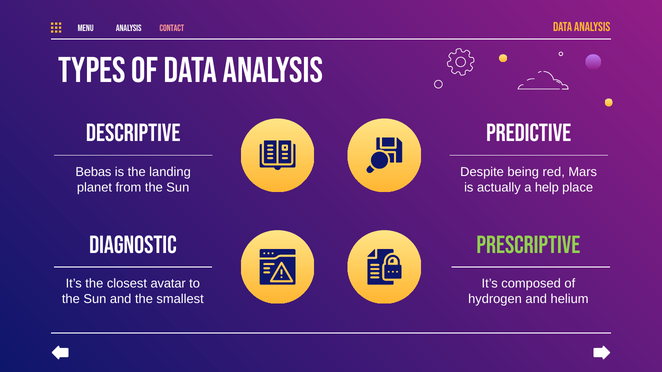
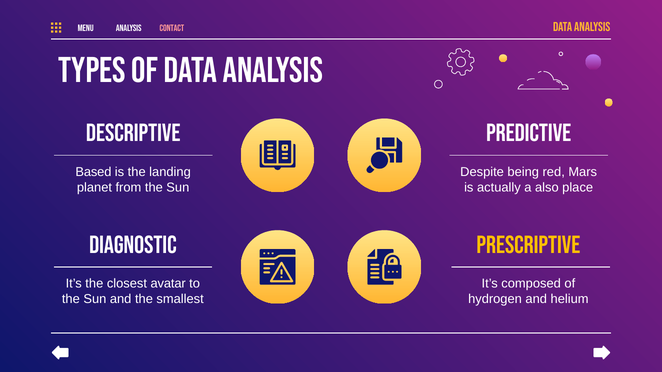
Bebas: Bebas -> Based
help: help -> also
PRESCRIPTIVE colour: light green -> yellow
